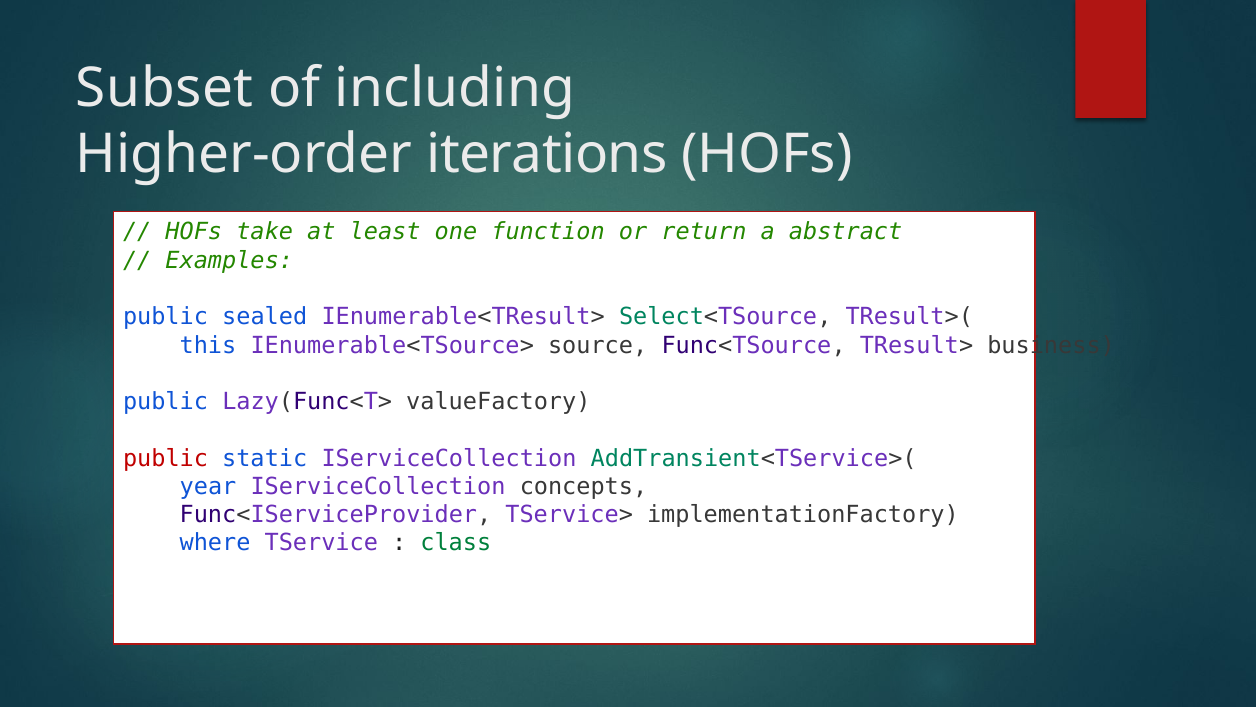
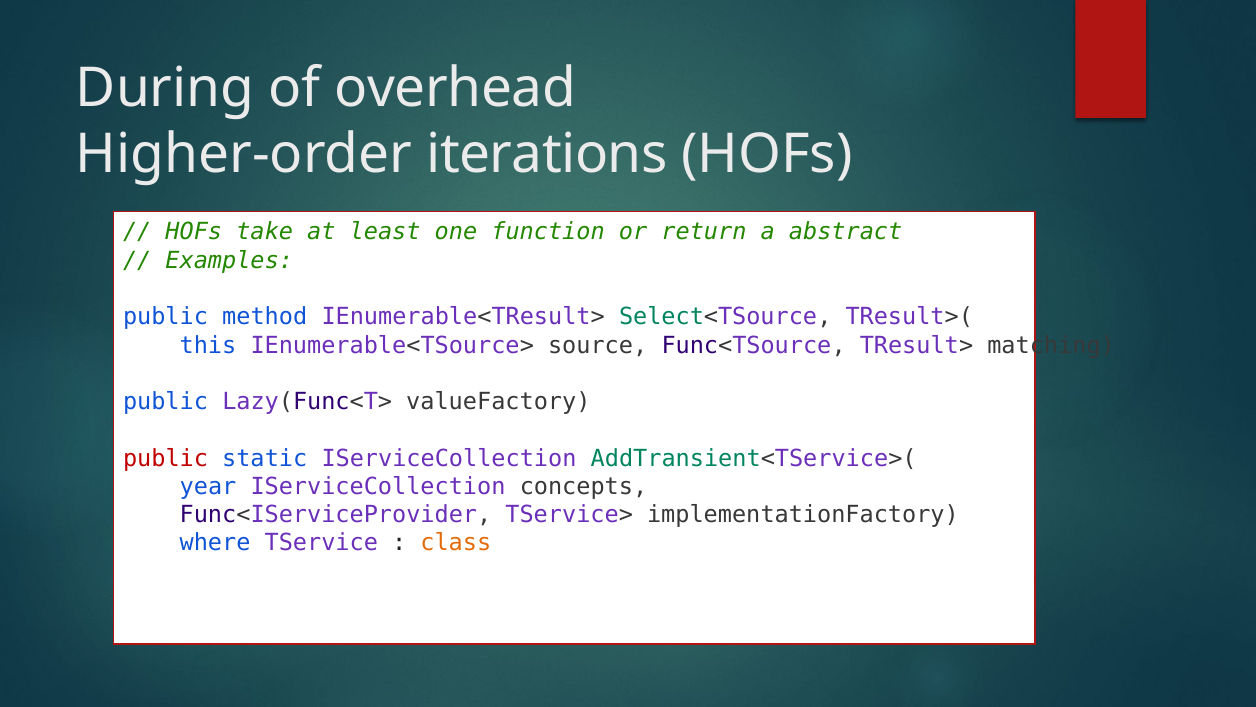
Subset: Subset -> During
including: including -> overhead
sealed: sealed -> method
business: business -> matching
class colour: green -> orange
